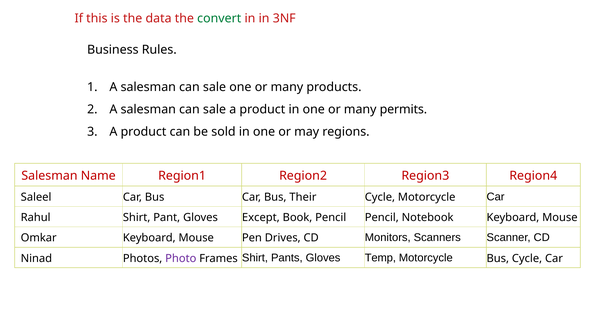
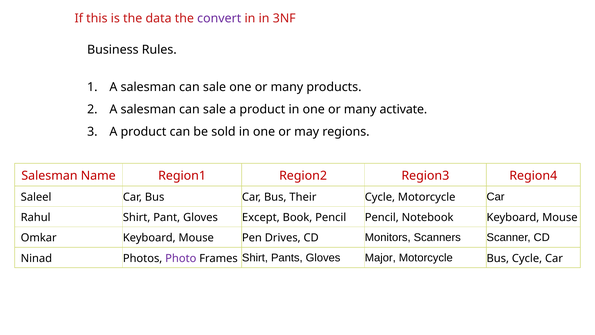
convert colour: green -> purple
permits: permits -> activate
Temp: Temp -> Major
